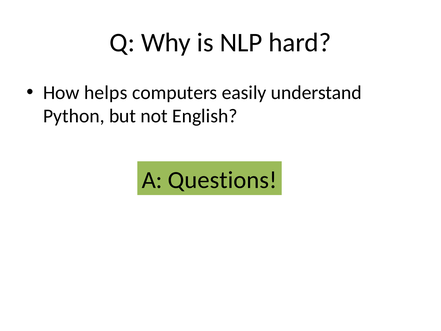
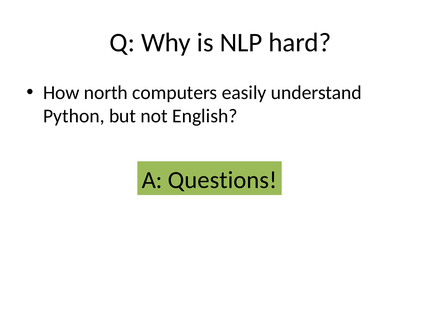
helps: helps -> north
